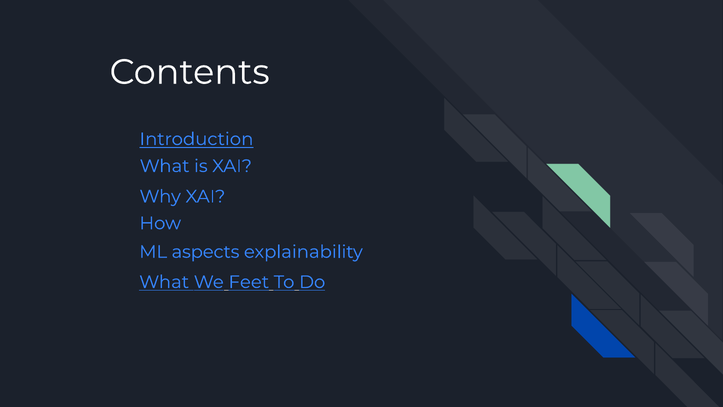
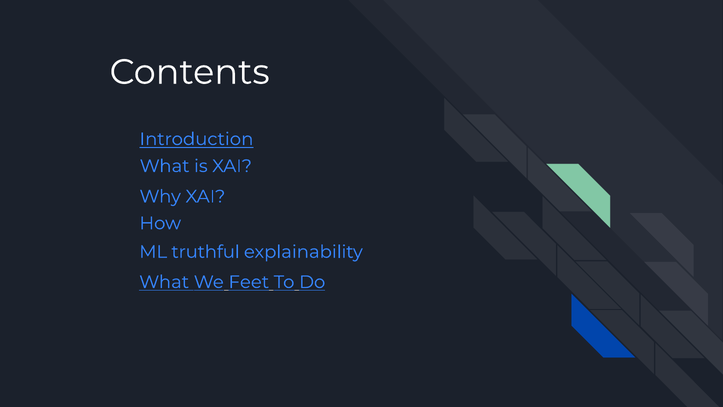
aspects: aspects -> truthful
